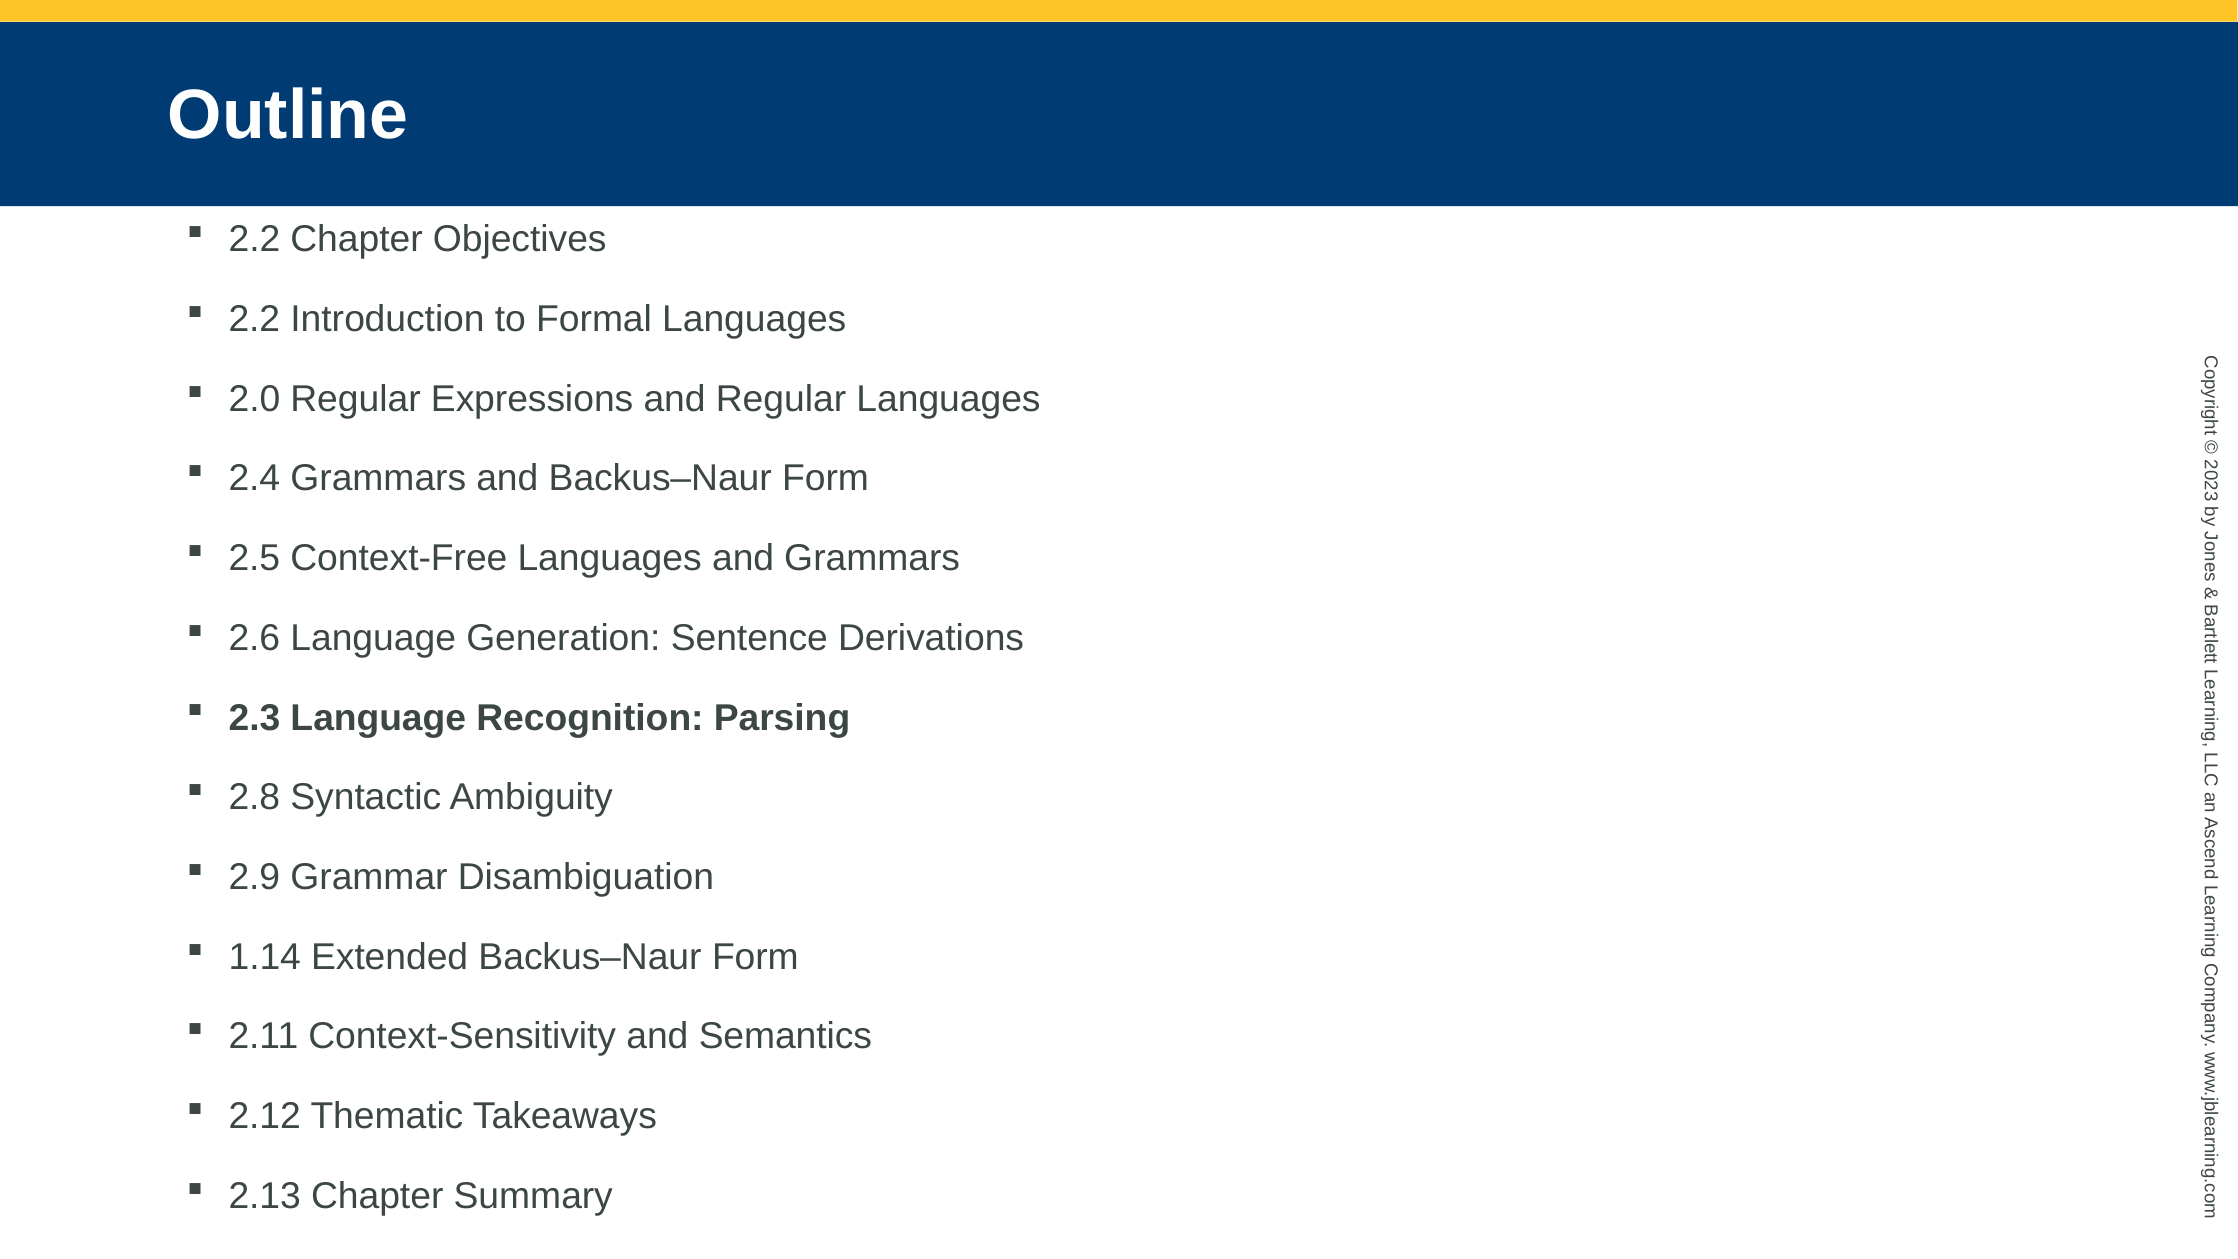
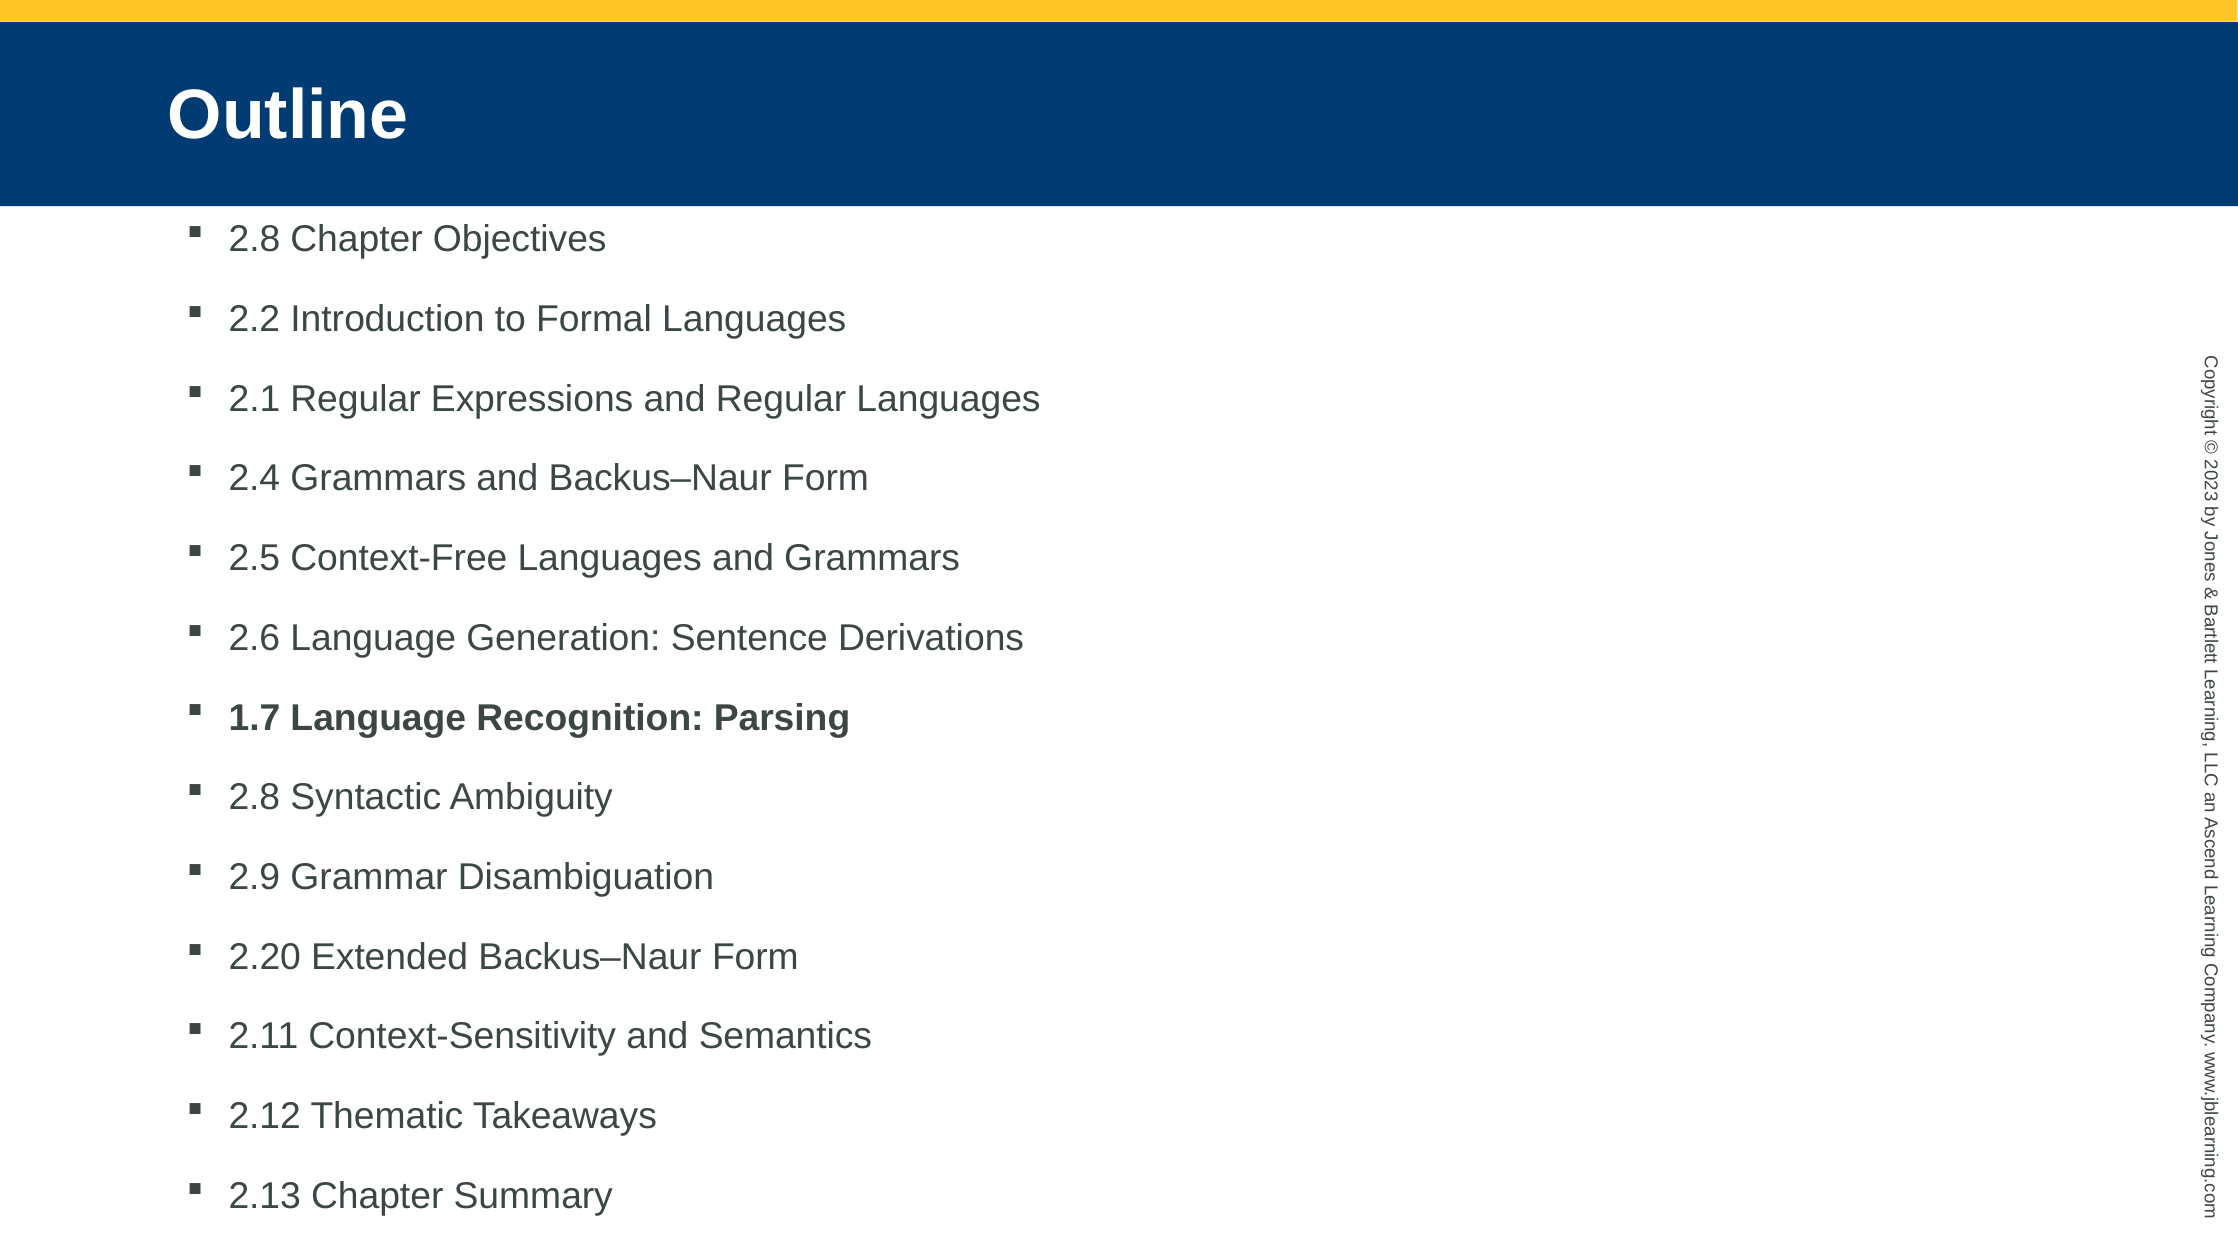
2.2 at (254, 240): 2.2 -> 2.8
2.0: 2.0 -> 2.1
2.3: 2.3 -> 1.7
1.14: 1.14 -> 2.20
